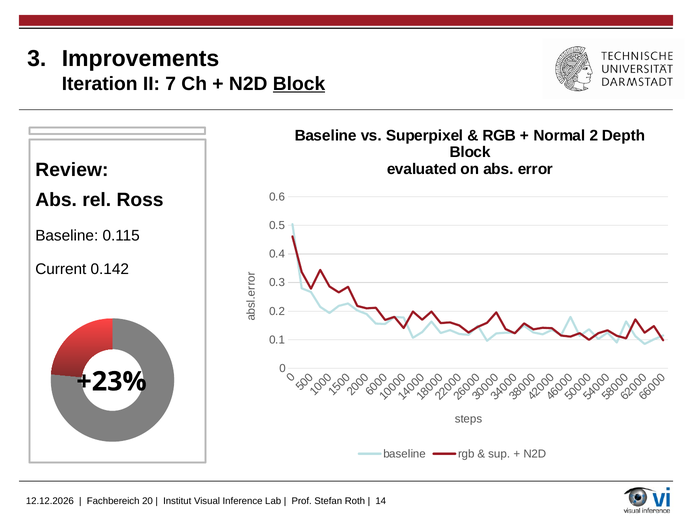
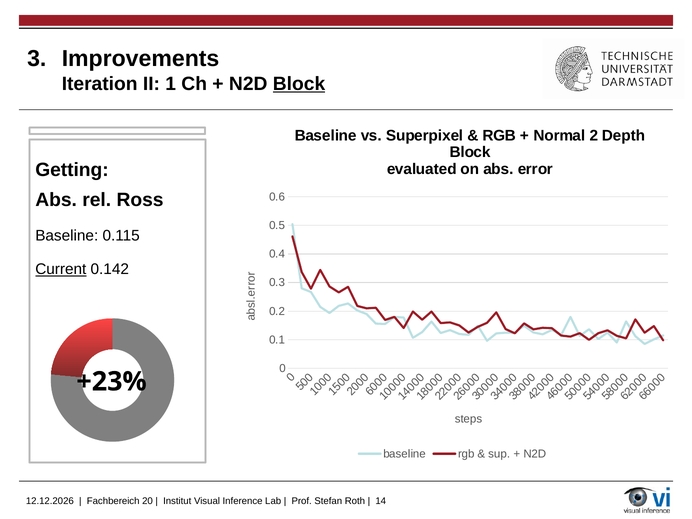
II 7: 7 -> 1
Review: Review -> Getting
Current underline: none -> present
